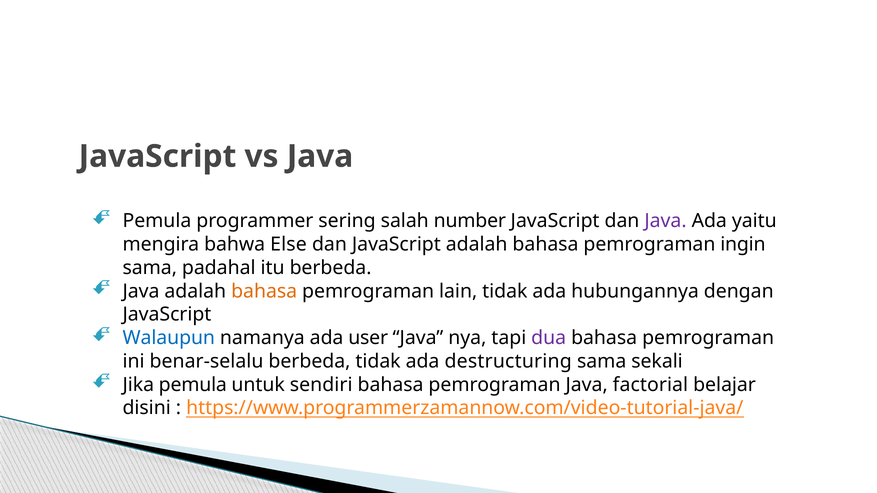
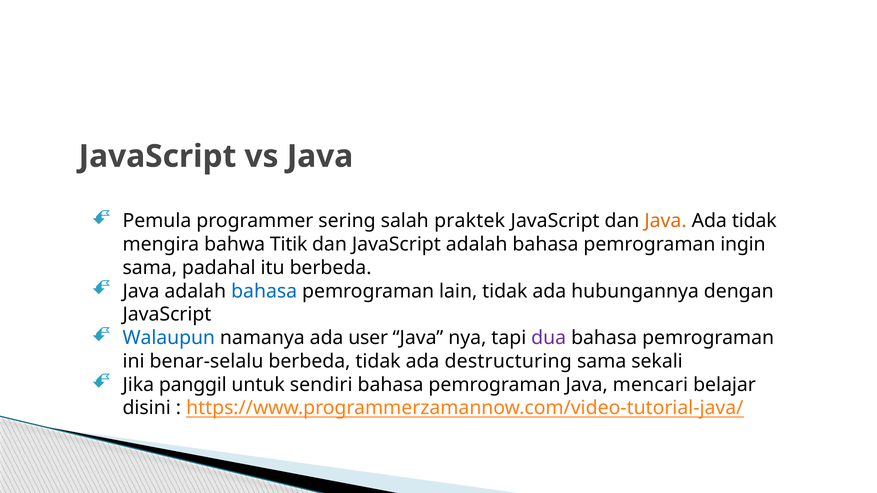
number: number -> praktek
Java at (666, 221) colour: purple -> orange
Ada yaitu: yaitu -> tidak
Else: Else -> Titik
bahasa at (264, 291) colour: orange -> blue
Jika pemula: pemula -> panggil
factorial: factorial -> mencari
